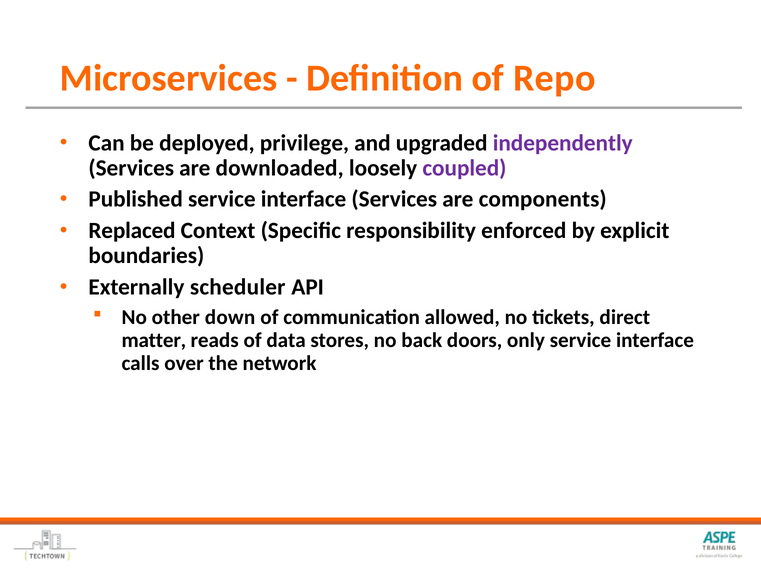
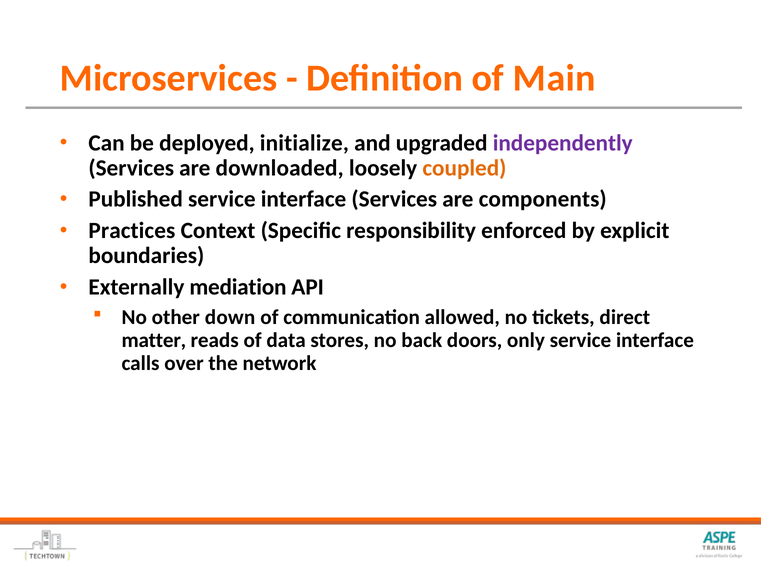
Repo: Repo -> Main
privilege: privilege -> initialize
coupled colour: purple -> orange
Replaced: Replaced -> Practices
scheduler: scheduler -> mediation
